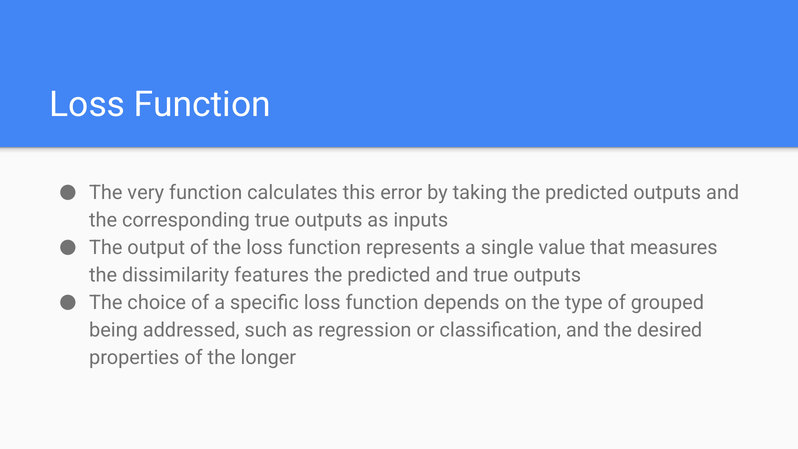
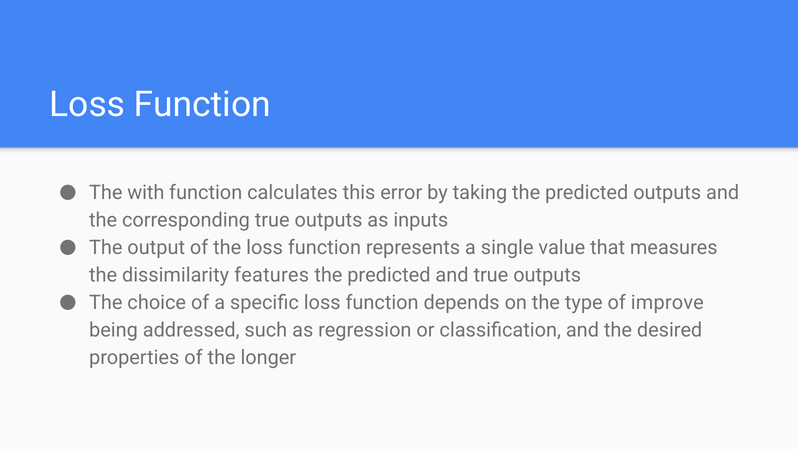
very: very -> with
grouped: grouped -> improve
